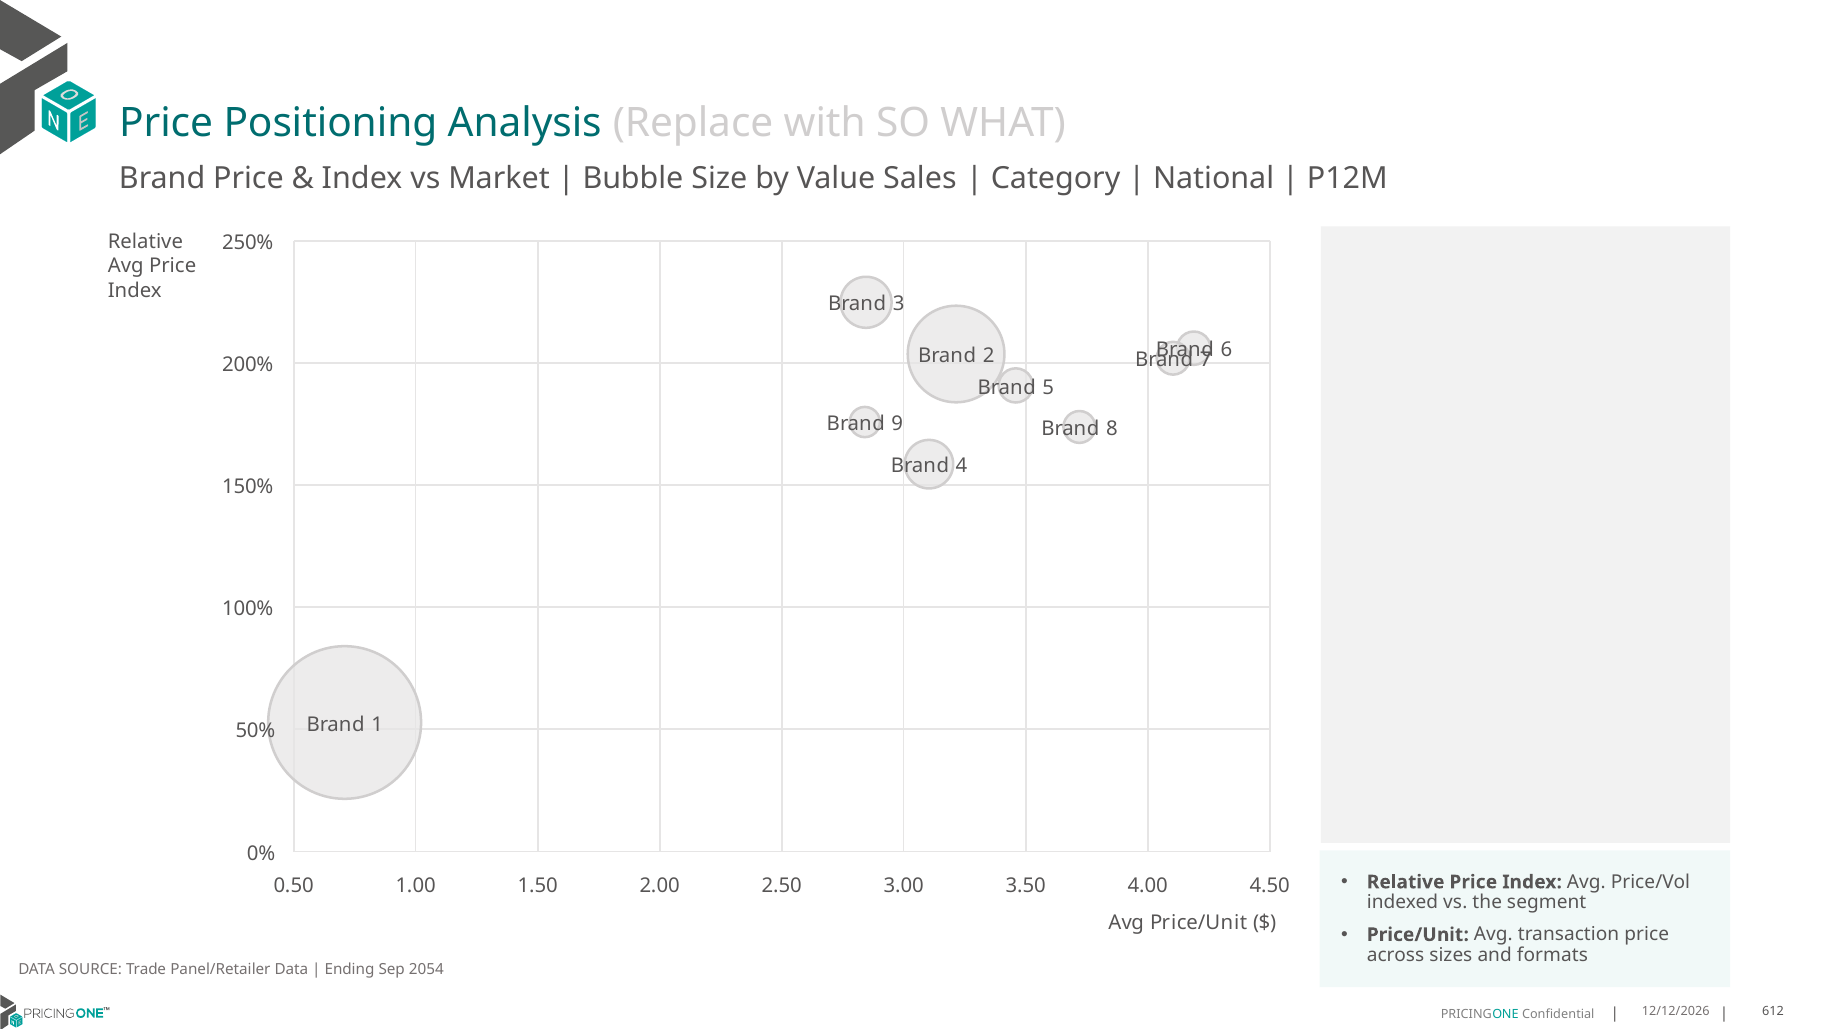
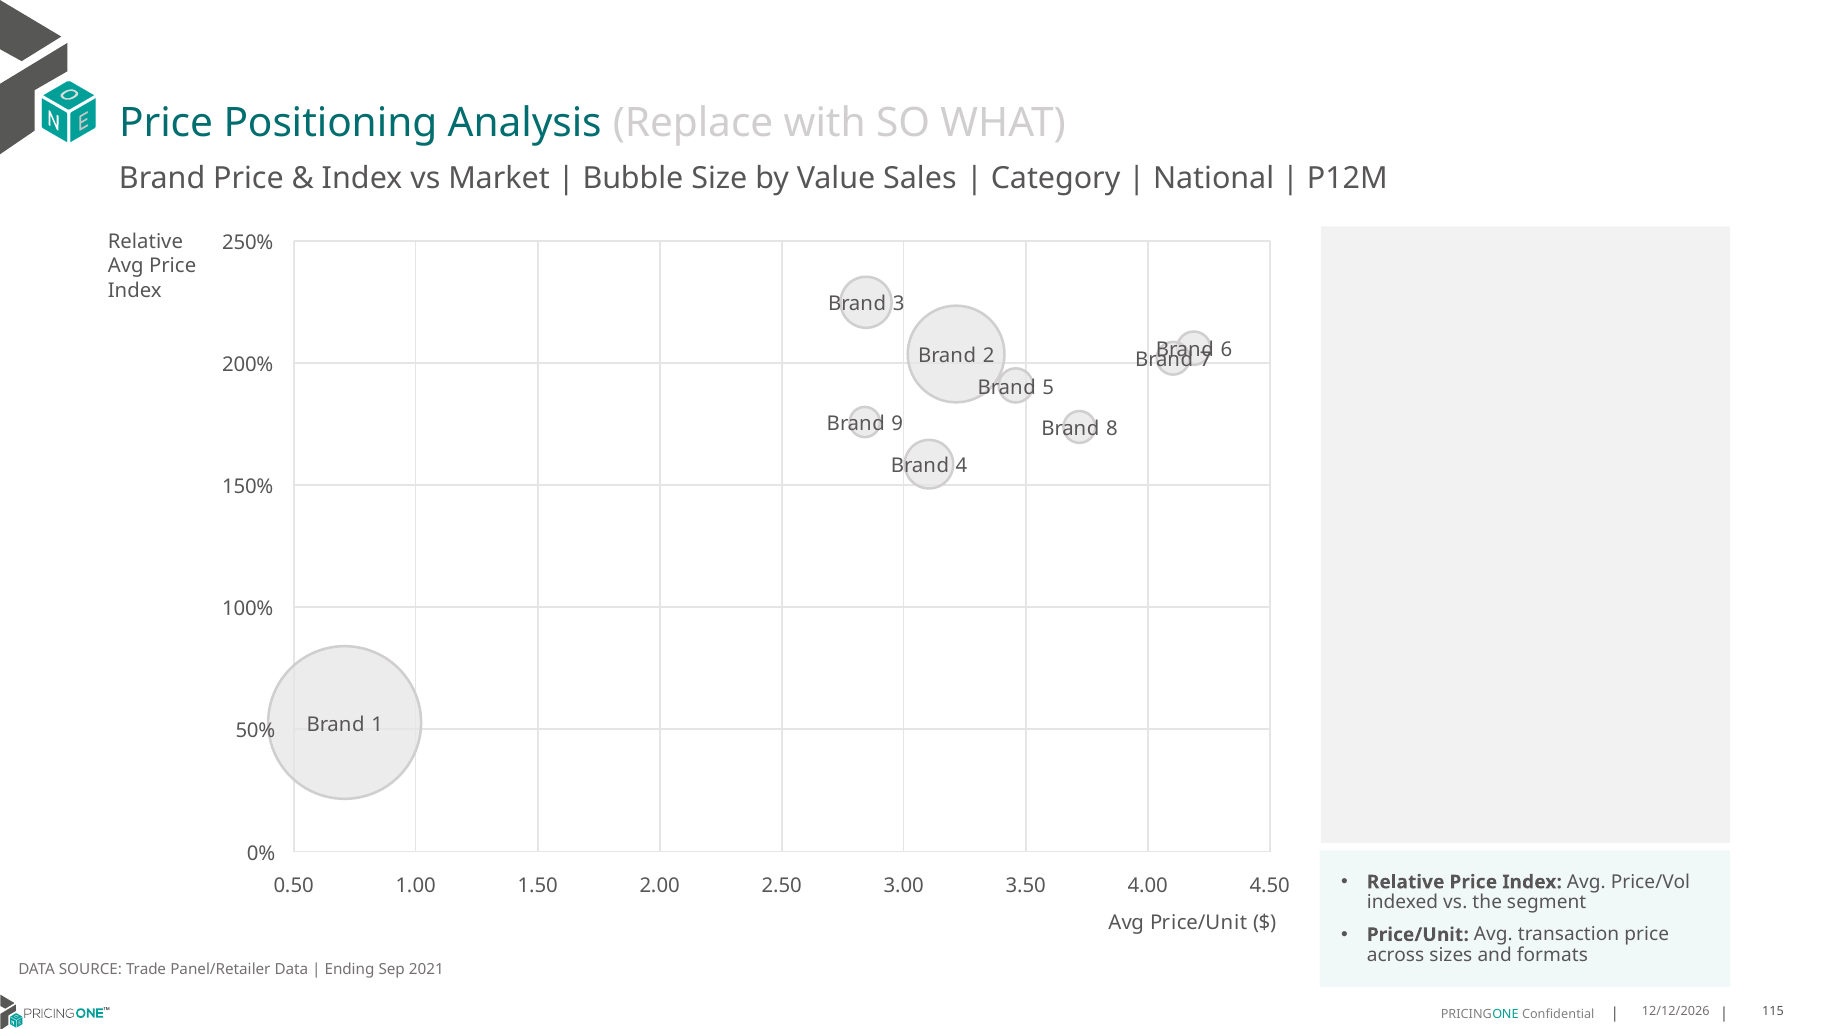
2054: 2054 -> 2021
612: 612 -> 115
